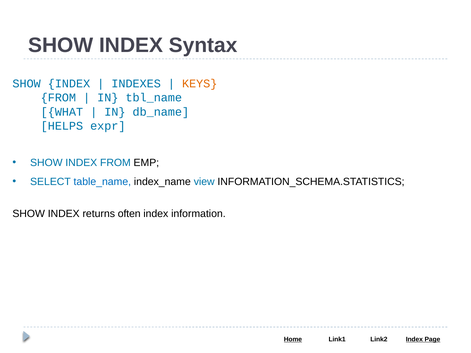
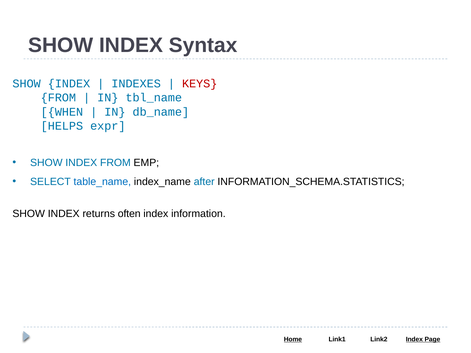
KEYS colour: orange -> red
WHAT: WHAT -> WHEN
view: view -> after
